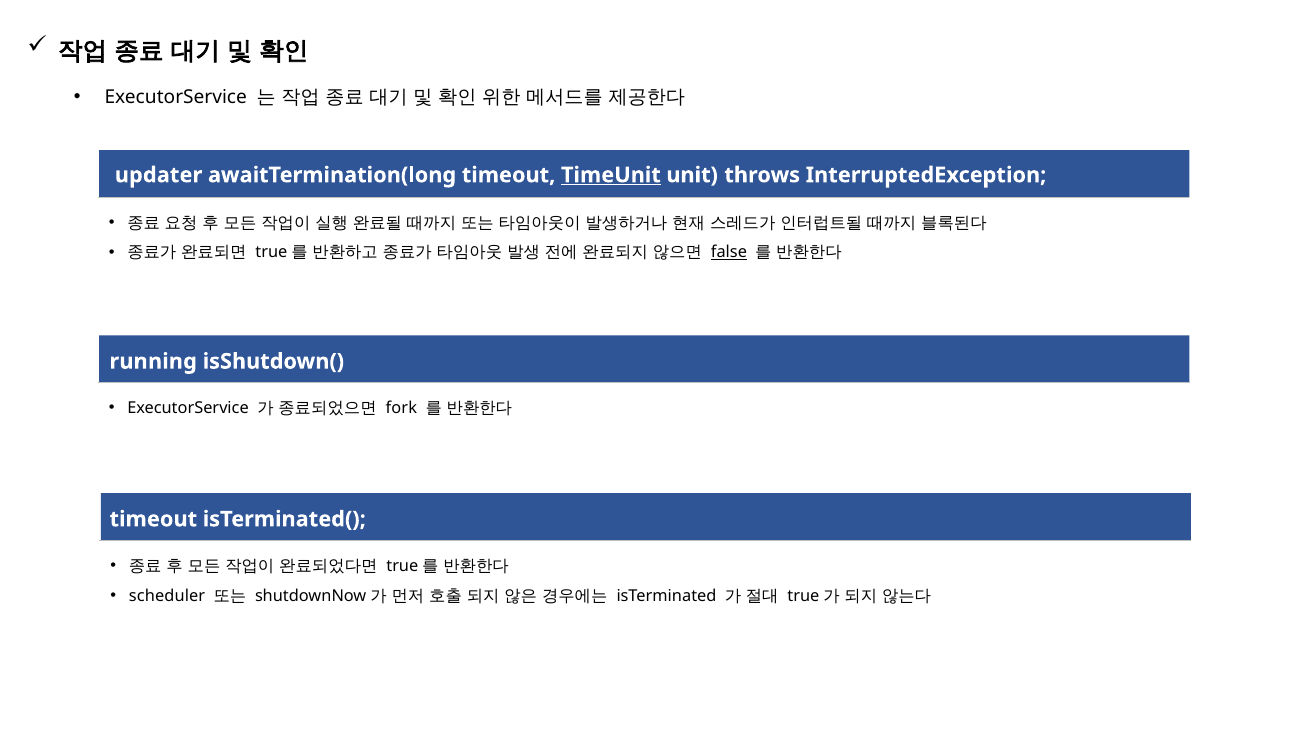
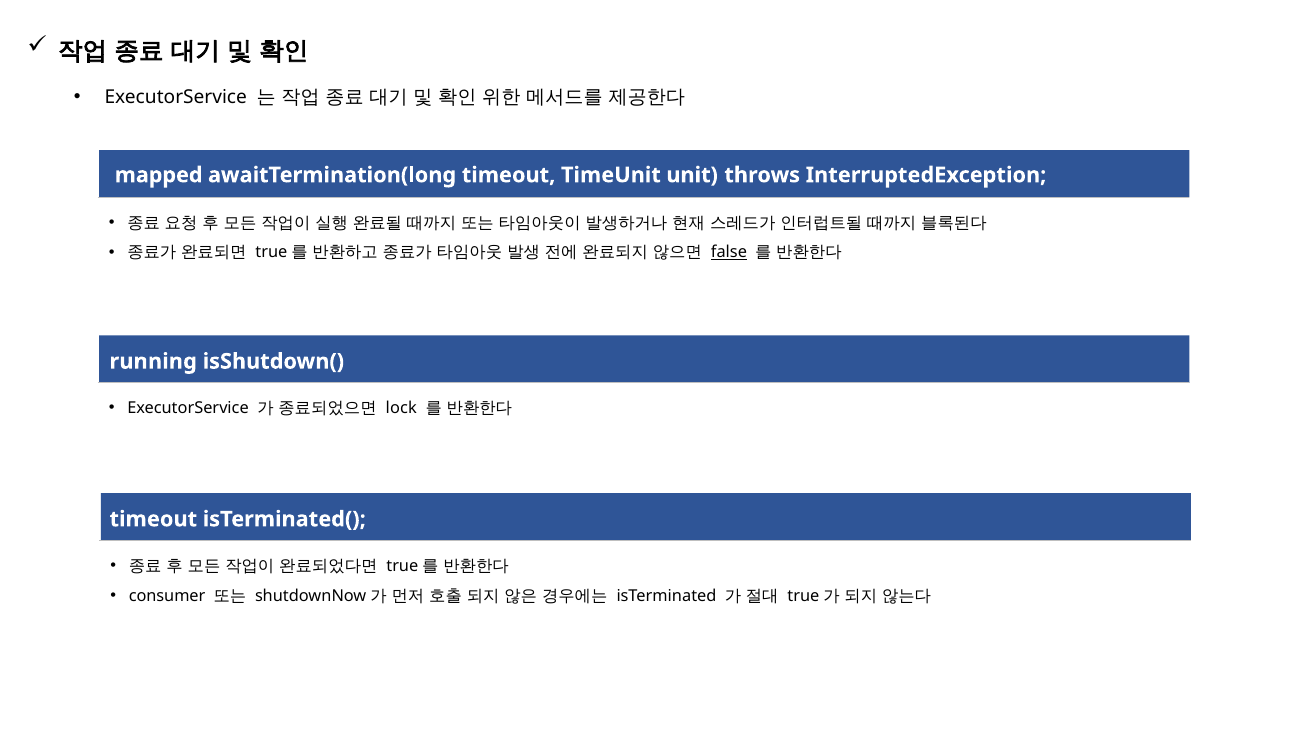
updater: updater -> mapped
TimeUnit underline: present -> none
fork: fork -> lock
scheduler: scheduler -> consumer
